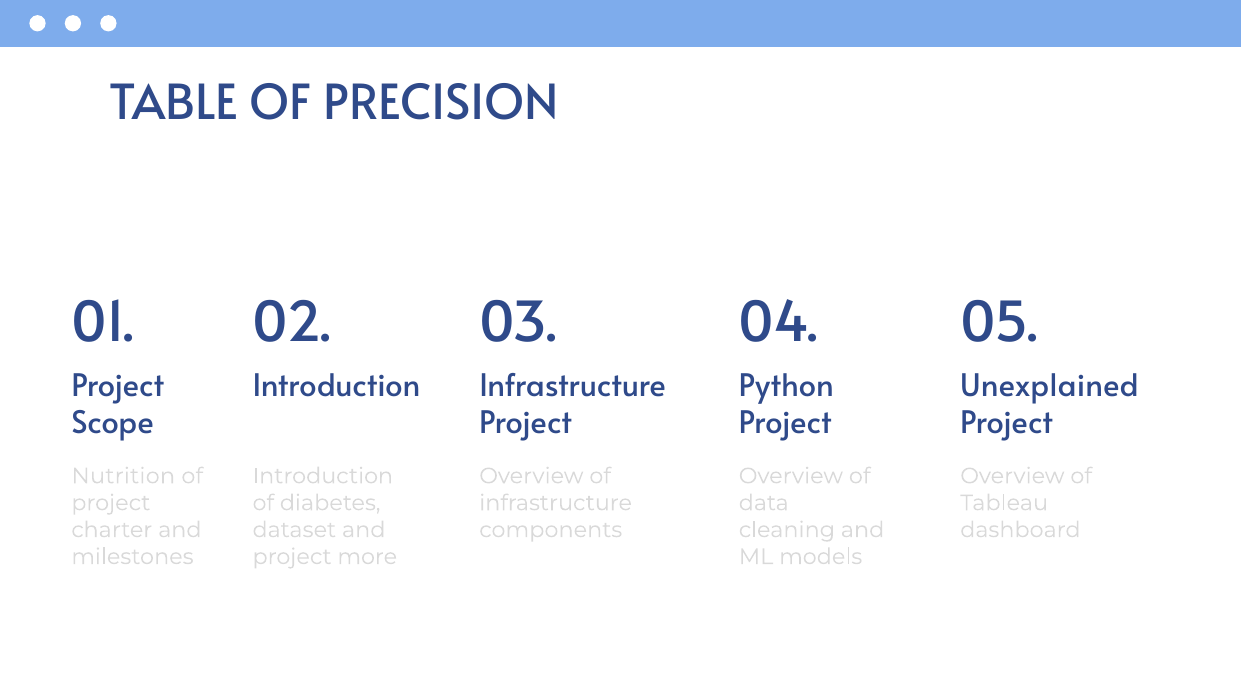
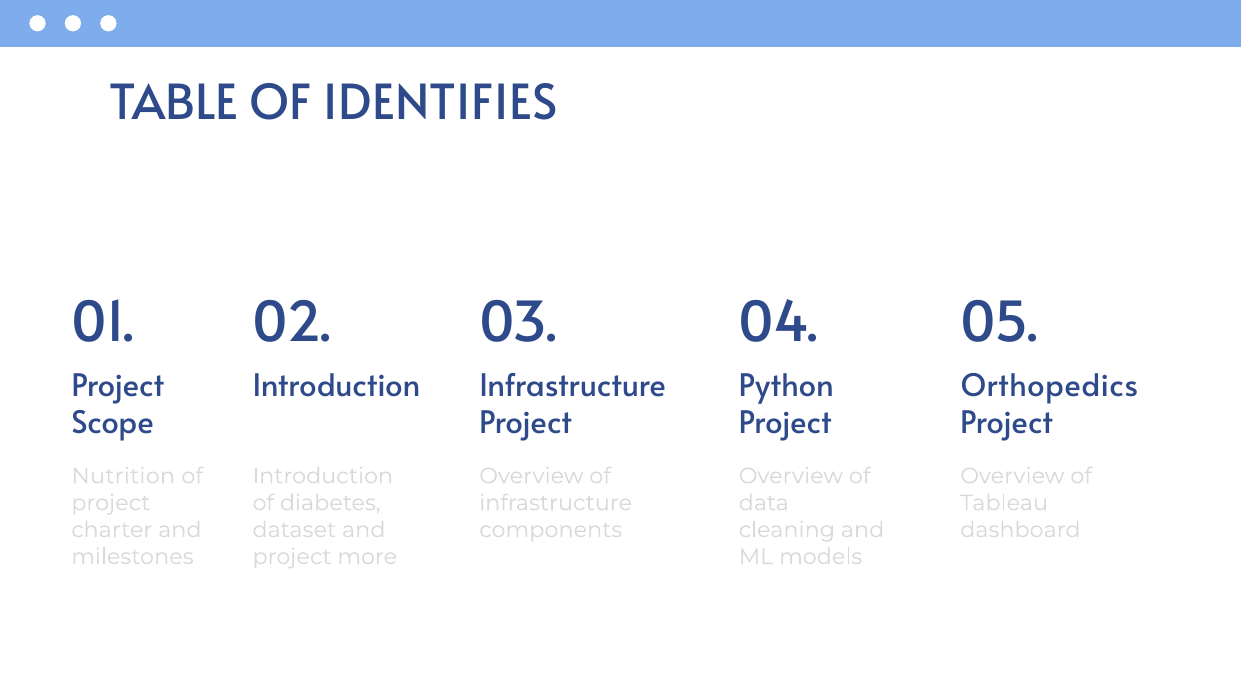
PRECISION: PRECISION -> IDENTIFIES
Unexplained: Unexplained -> Orthopedics
